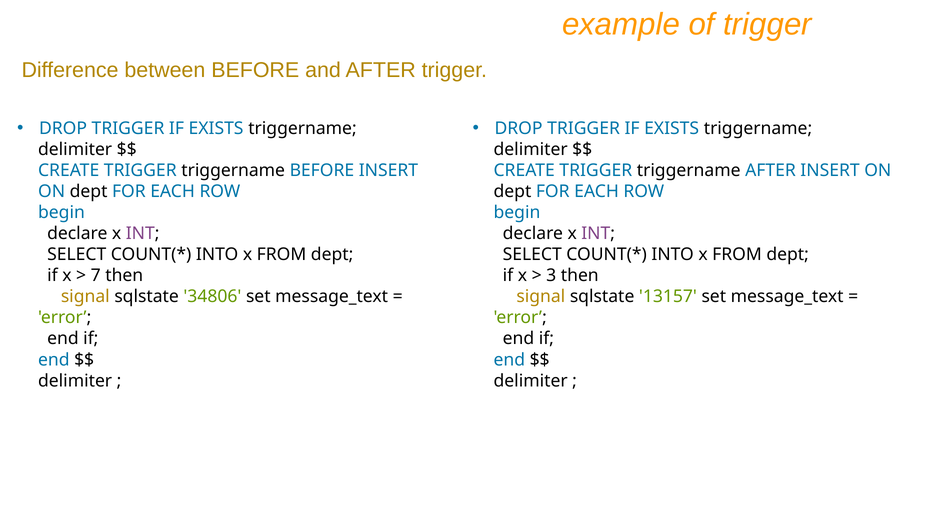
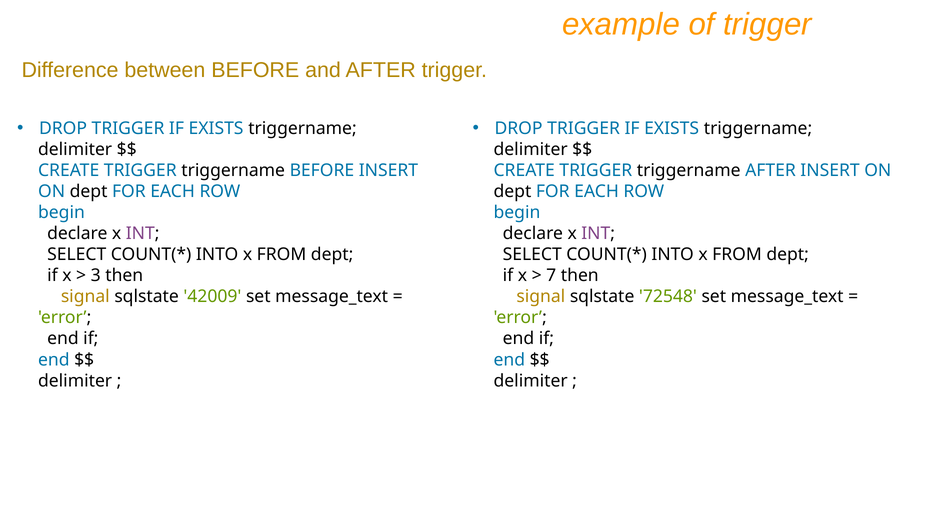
7: 7 -> 3
3: 3 -> 7
34806: 34806 -> 42009
13157: 13157 -> 72548
